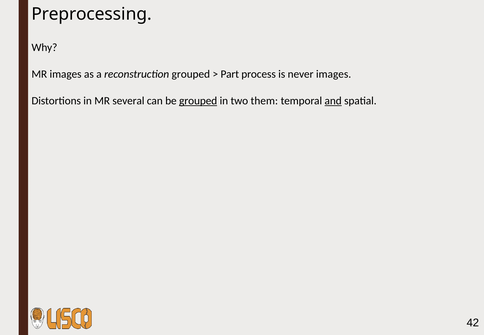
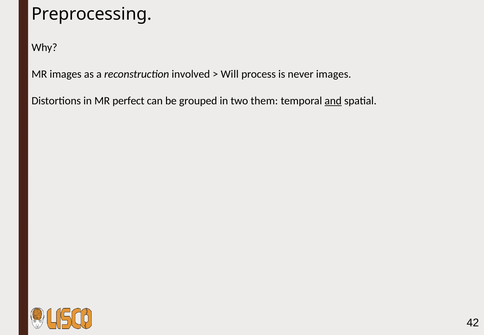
reconstruction grouped: grouped -> involved
Part: Part -> Will
several: several -> perfect
grouped at (198, 101) underline: present -> none
